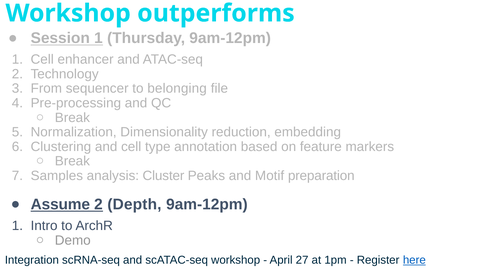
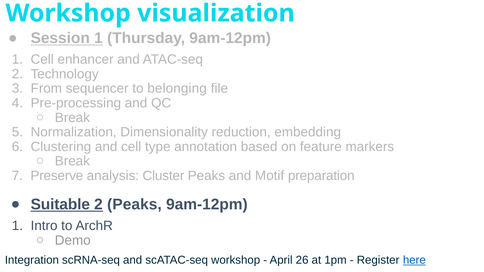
outperforms: outperforms -> visualization
Samples: Samples -> Preserve
Assume: Assume -> Suitable
2 Depth: Depth -> Peaks
27: 27 -> 26
